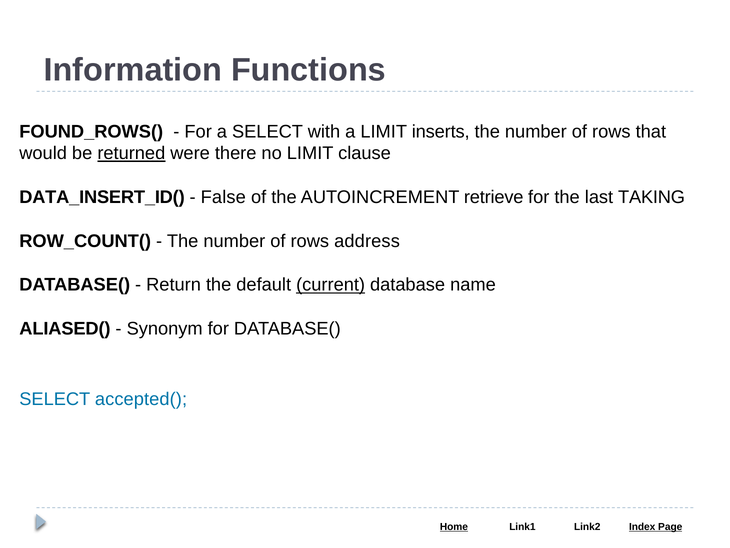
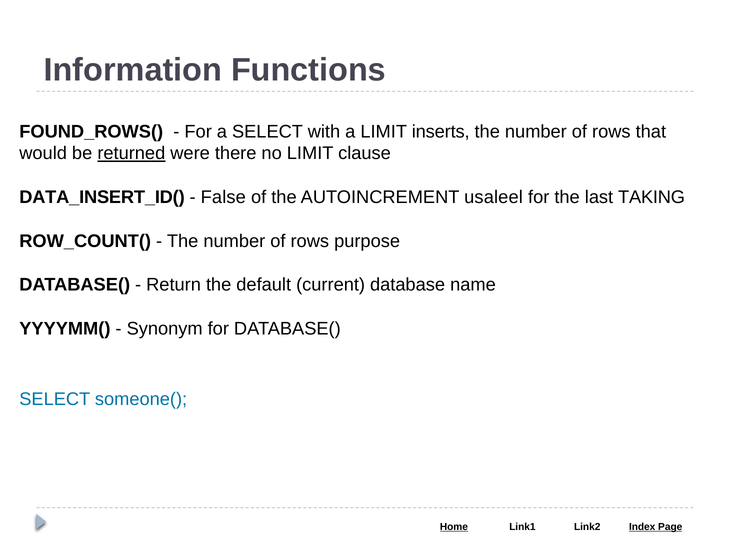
retrieve: retrieve -> usaleel
address: address -> purpose
current underline: present -> none
ALIASED(: ALIASED( -> YYYYMM(
accepted(: accepted( -> someone(
